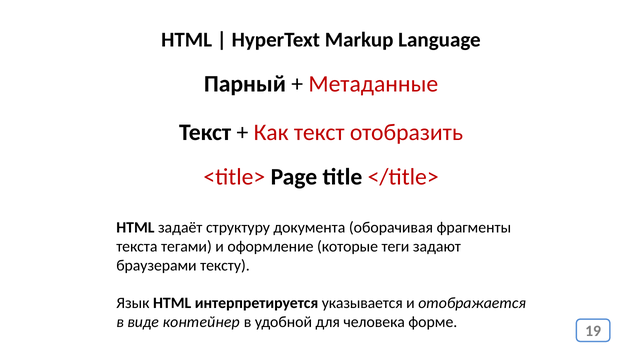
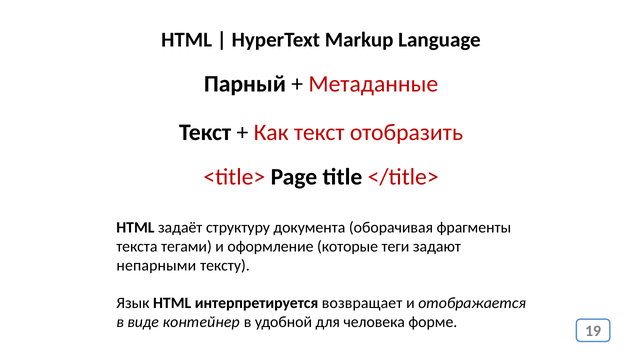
браузерами: браузерами -> непарными
указывается: указывается -> возвращает
